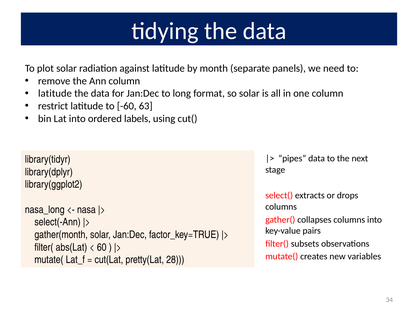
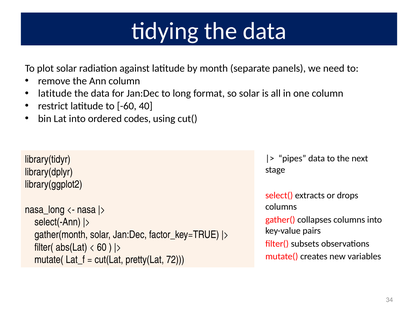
63: 63 -> 40
labels: labels -> codes
28: 28 -> 72
